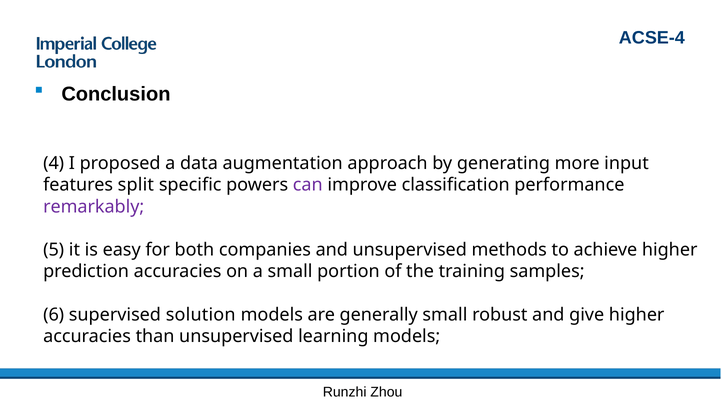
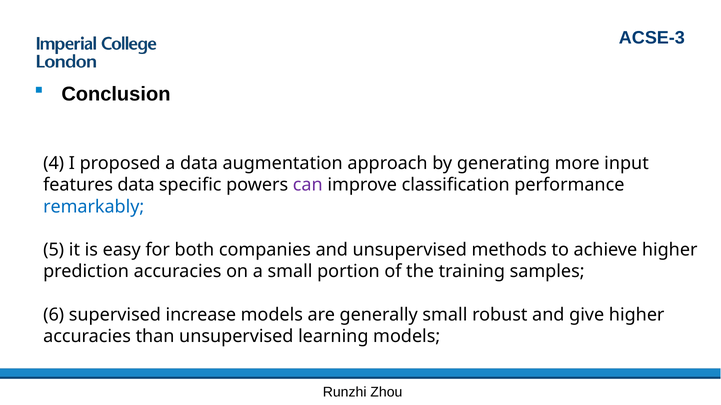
ACSE-4: ACSE-4 -> ACSE-3
features split: split -> data
remarkably colour: purple -> blue
solution: solution -> increase
